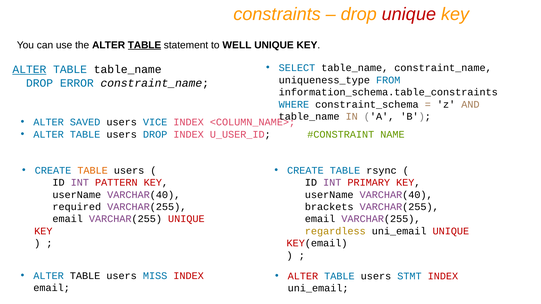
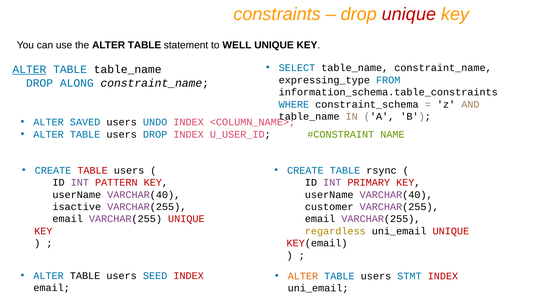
TABLE at (144, 45) underline: present -> none
uniqueness_type: uniqueness_type -> expressing_type
ERROR: ERROR -> ALONG
VICE: VICE -> UNDO
TABLE at (93, 171) colour: orange -> red
required: required -> isactive
brackets: brackets -> customer
MISS: MISS -> SEED
ALTER at (303, 276) colour: red -> orange
